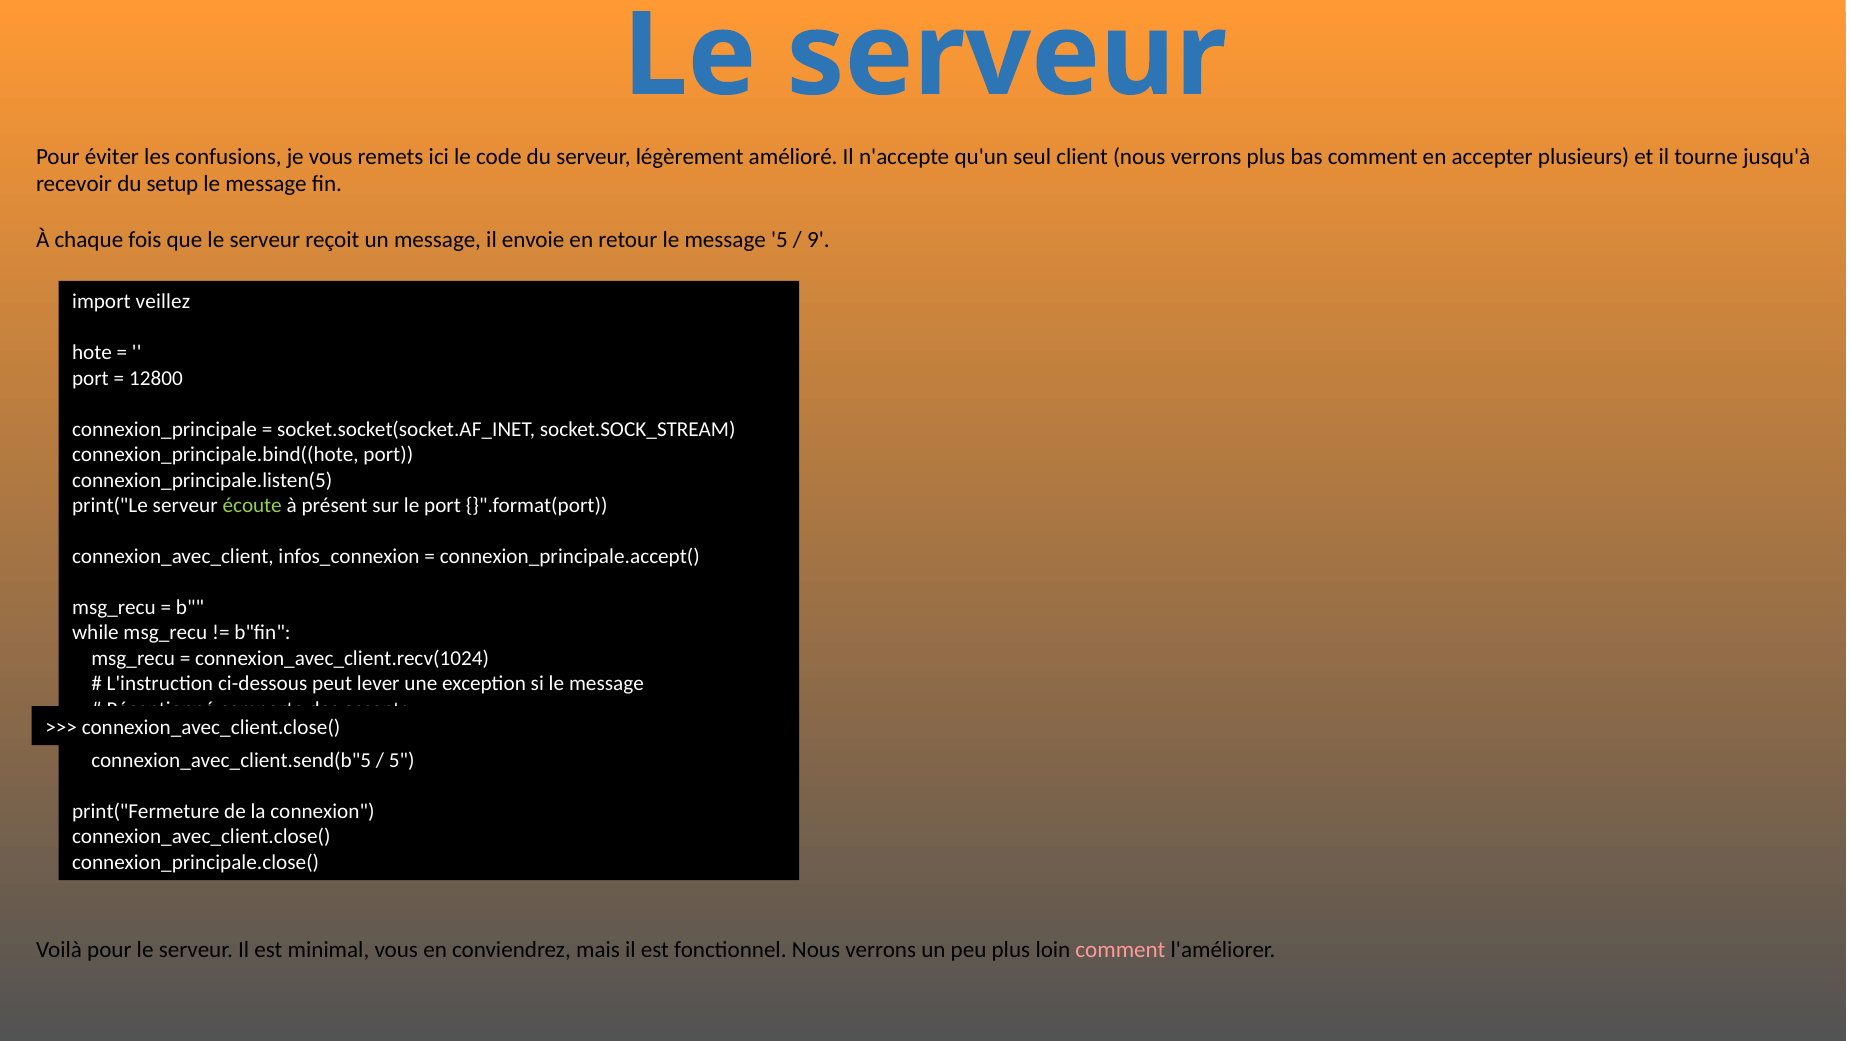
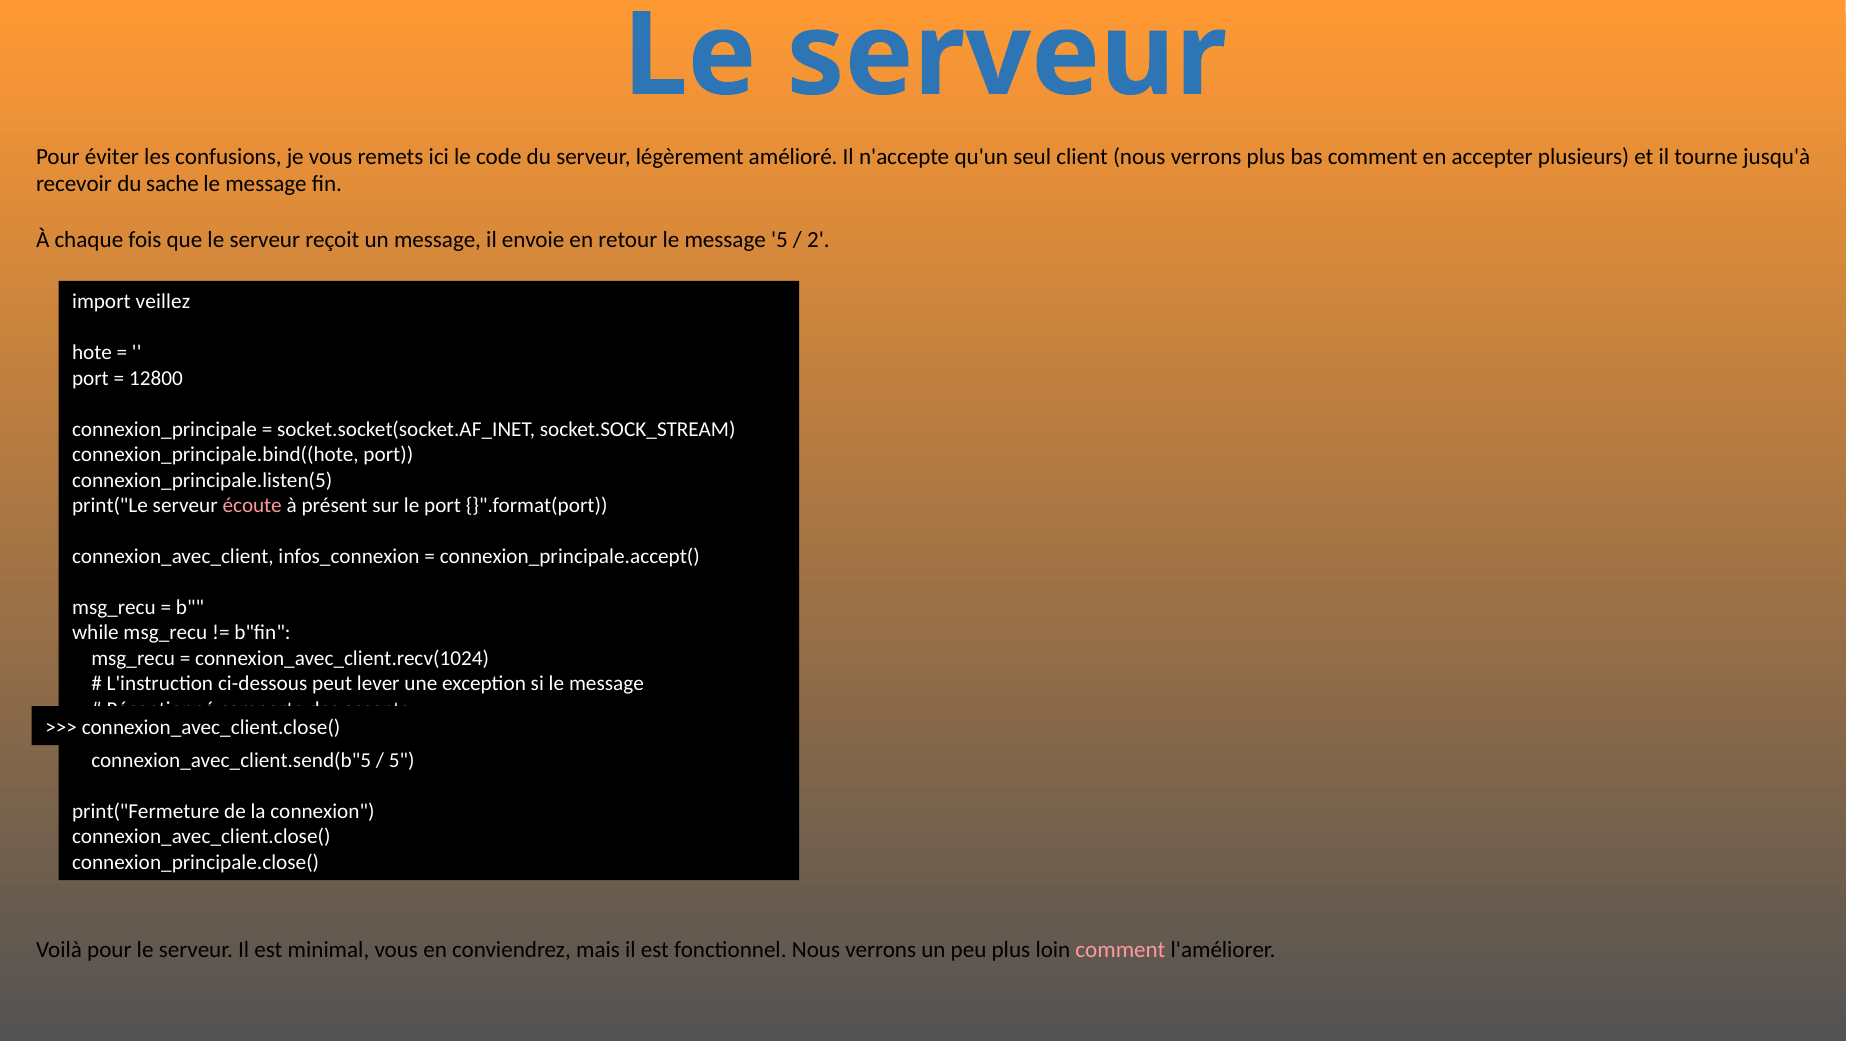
setup: setup -> sache
9: 9 -> 2
écoute colour: light green -> pink
